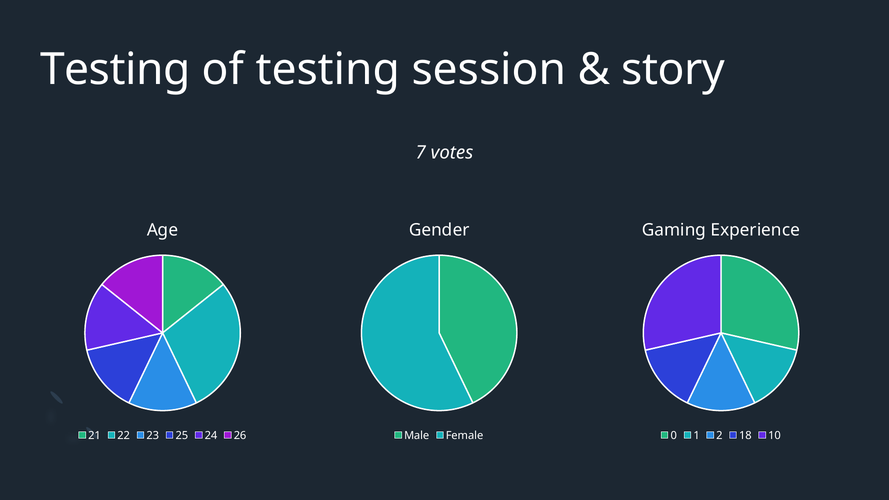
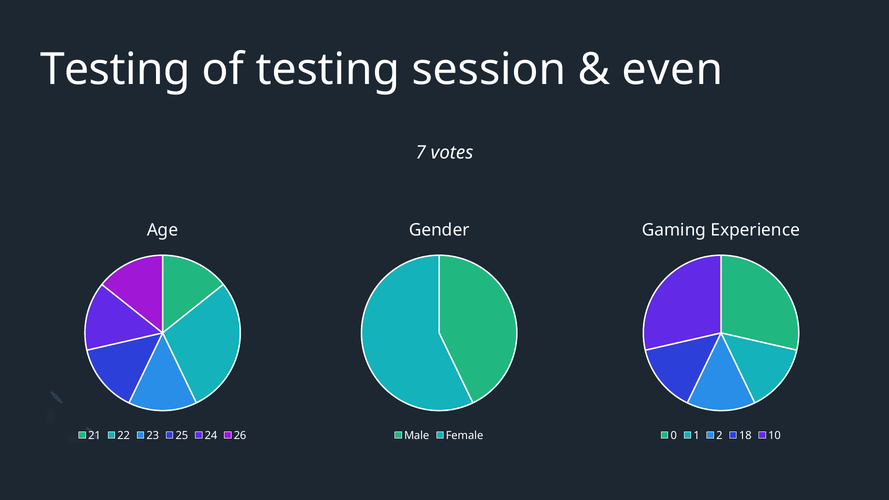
story: story -> even
